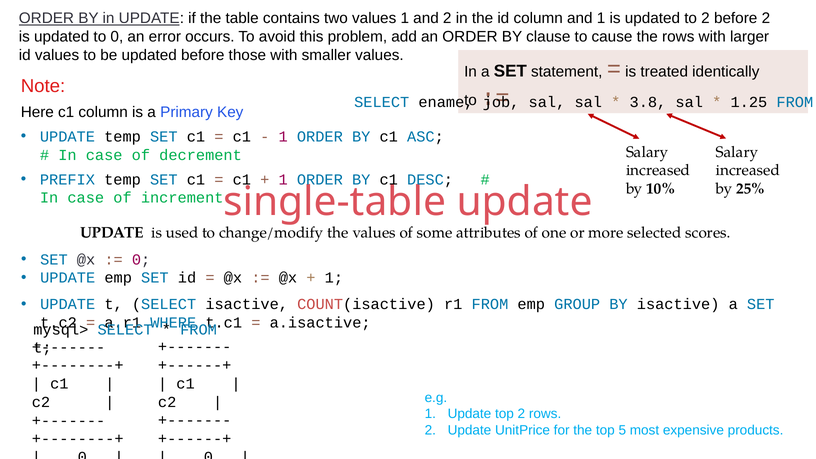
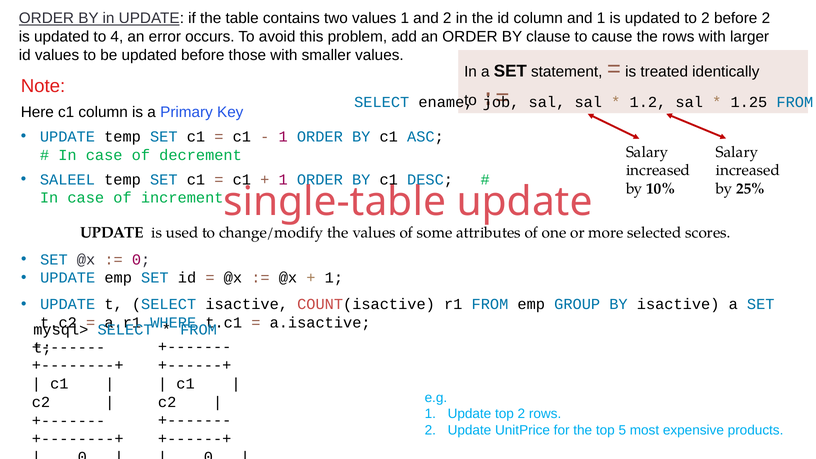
to 0: 0 -> 4
3.8: 3.8 -> 1.2
PREFIX: PREFIX -> SALEEL
